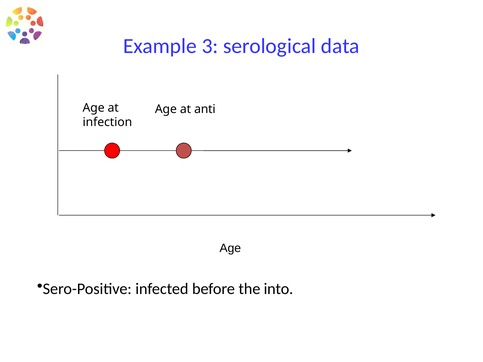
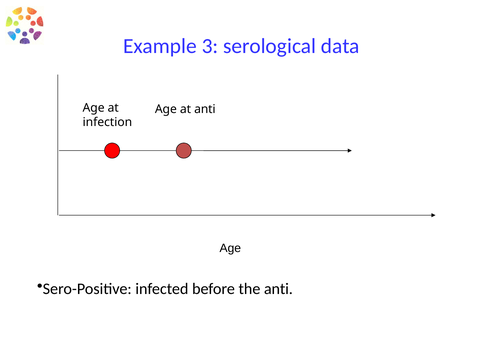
the into: into -> anti
